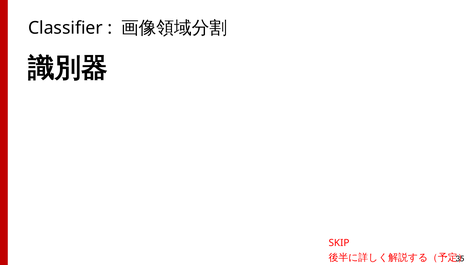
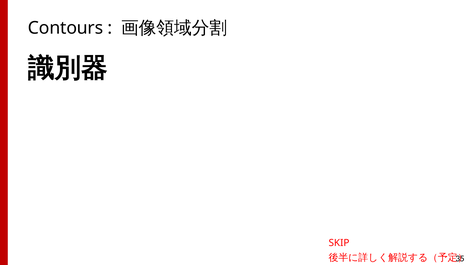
Classifier: Classifier -> Contours
